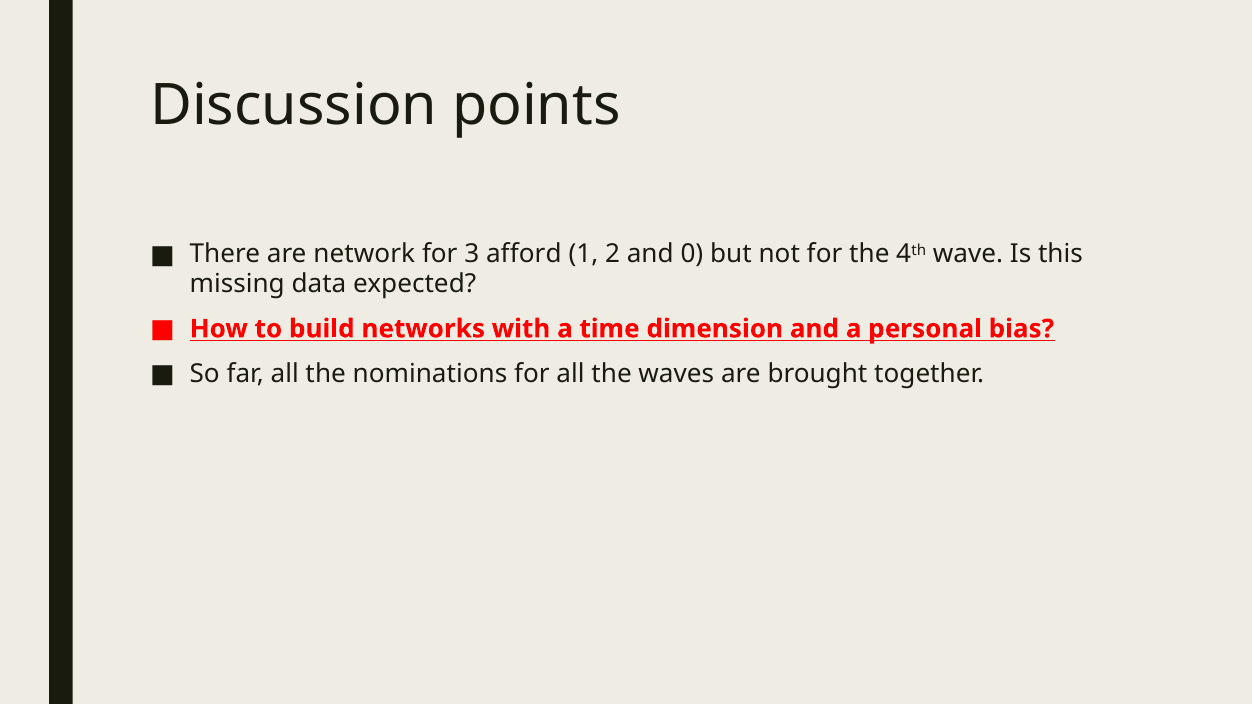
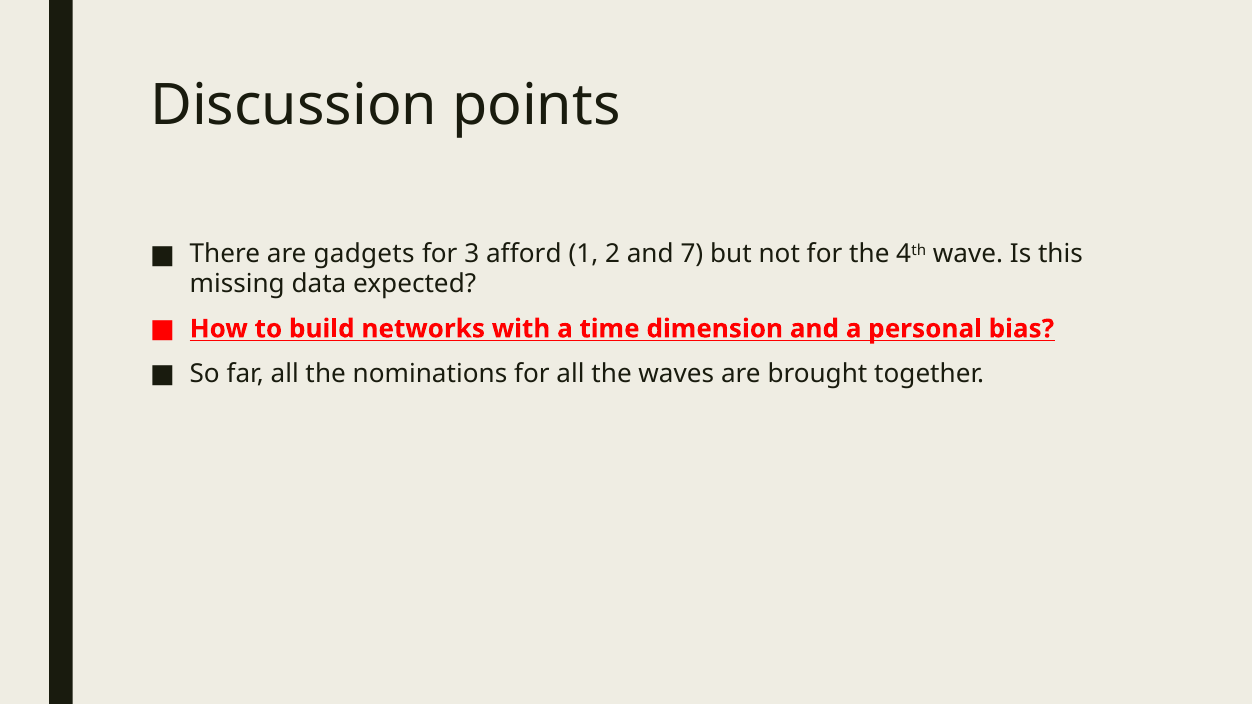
network: network -> gadgets
0: 0 -> 7
